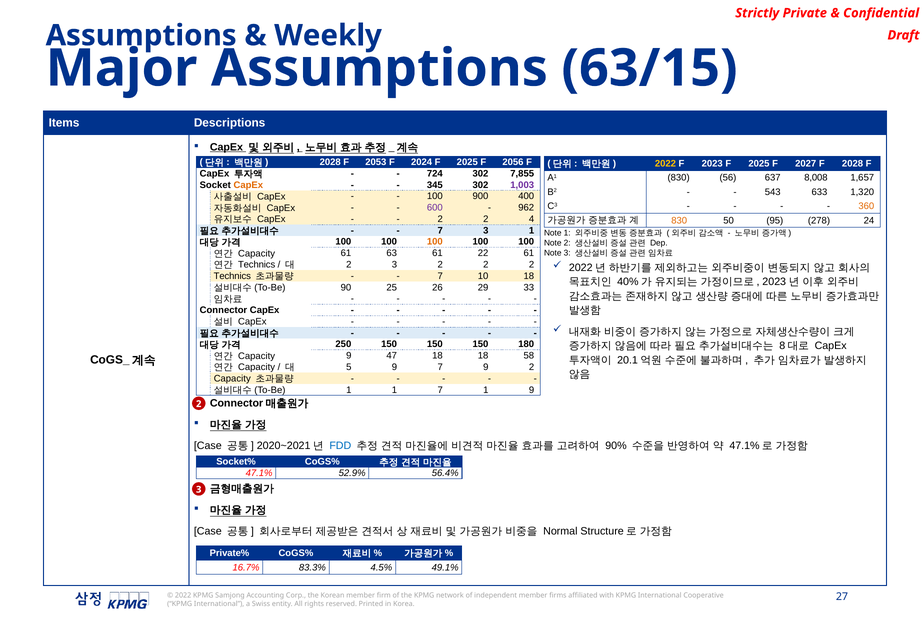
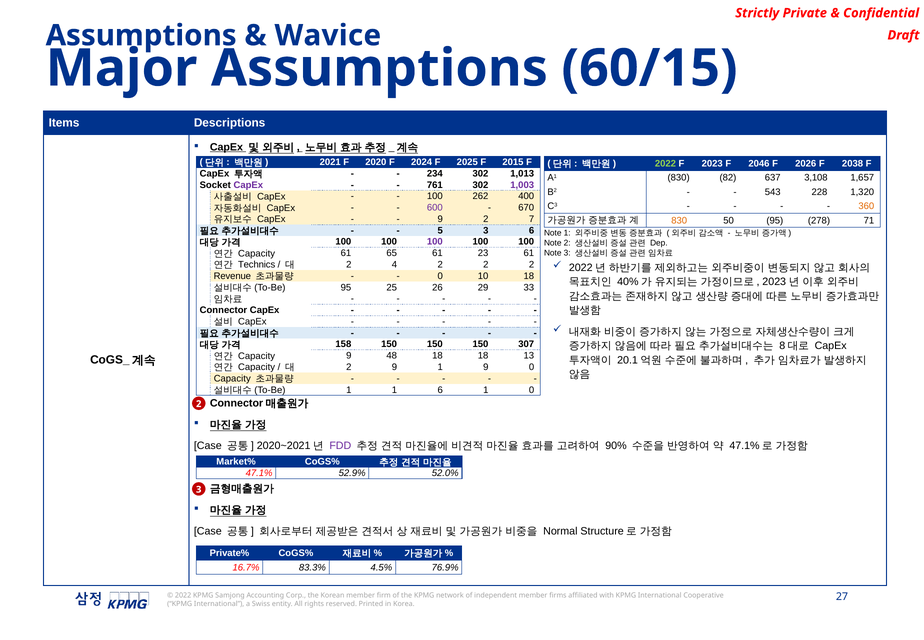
Weekly: Weekly -> Wavice
63/15: 63/15 -> 60/15
2028 at (330, 162): 2028 -> 2021
2053: 2053 -> 2020
2056: 2056 -> 2015
2022 at (665, 164) colour: yellow -> light green
2023 F 2025: 2025 -> 2046
2027: 2027 -> 2026
F 2028: 2028 -> 2038
724: 724 -> 234
7,855: 7,855 -> 1,013
56: 56 -> 82
8,008: 8,008 -> 3,108
CapEx at (248, 185) colour: orange -> purple
345: 345 -> 761
633: 633 -> 228
900: 900 -> 262
962: 962 -> 670
2 at (440, 219): 2 -> 9
4: 4 -> 7
24: 24 -> 71
7 at (440, 230): 7 -> 5
3 1: 1 -> 6
100 at (435, 242) colour: orange -> purple
63: 63 -> 65
22: 22 -> 23
2 3: 3 -> 4
Technics at (232, 276): Technics -> Revenue
7 at (440, 276): 7 -> 0
90 at (346, 287): 90 -> 95
250: 250 -> 158
180: 180 -> 307
47: 47 -> 48
58: 58 -> 13
5 at (349, 367): 5 -> 2
9 7: 7 -> 1
9 2: 2 -> 0
1 7: 7 -> 6
1 9: 9 -> 0
FDD colour: blue -> purple
Socket%: Socket% -> Market%
56.4%: 56.4% -> 52.0%
49.1%: 49.1% -> 76.9%
